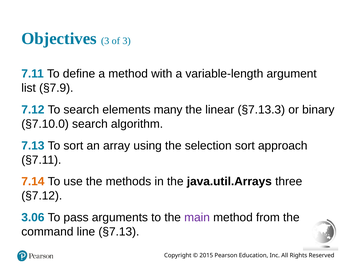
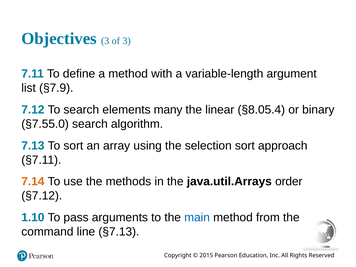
§7.13.3: §7.13.3 -> §8.05.4
§7.10.0: §7.10.0 -> §7.55.0
three: three -> order
3.06: 3.06 -> 1.10
main colour: purple -> blue
